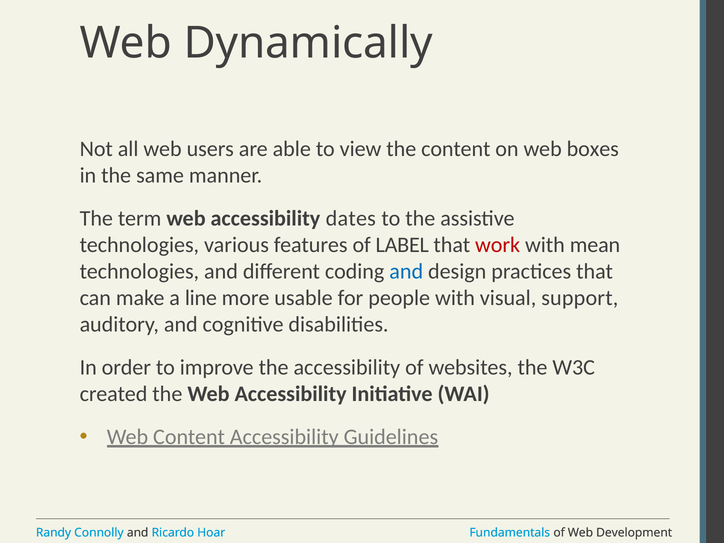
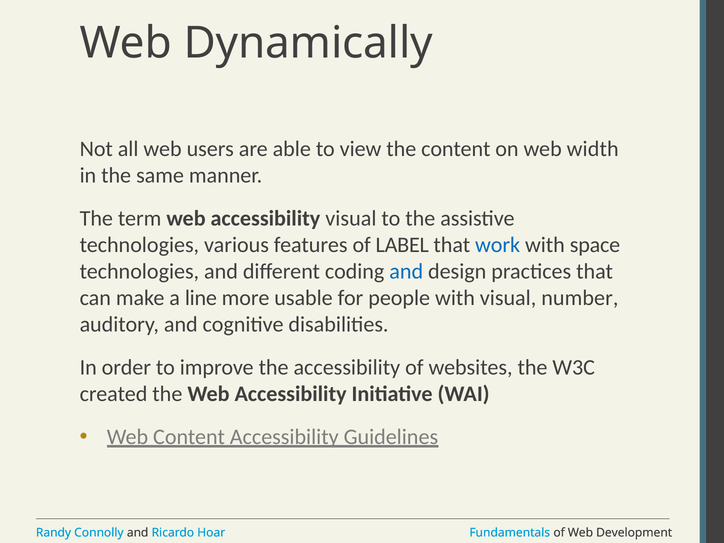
boxes: boxes -> width
accessibility dates: dates -> visual
work colour: red -> blue
mean: mean -> space
support: support -> number
